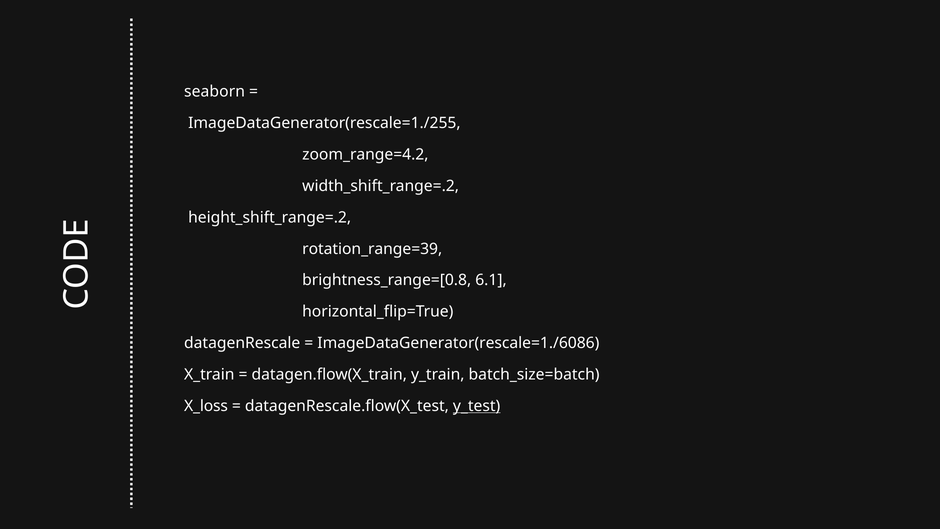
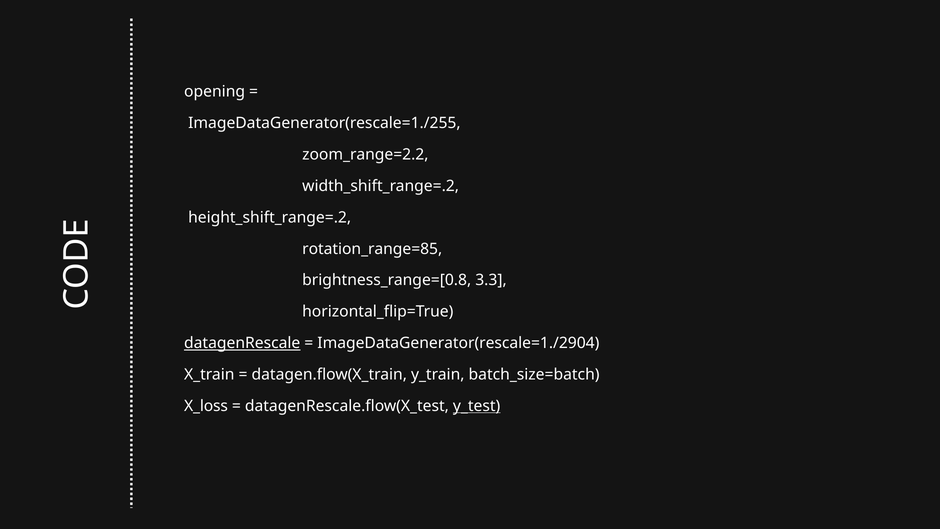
seaborn: seaborn -> opening
zoom_range=4.2: zoom_range=4.2 -> zoom_range=2.2
rotation_range=39: rotation_range=39 -> rotation_range=85
6.1: 6.1 -> 3.3
datagenRescale underline: none -> present
ImageDataGenerator(rescale=1./6086: ImageDataGenerator(rescale=1./6086 -> ImageDataGenerator(rescale=1./2904
